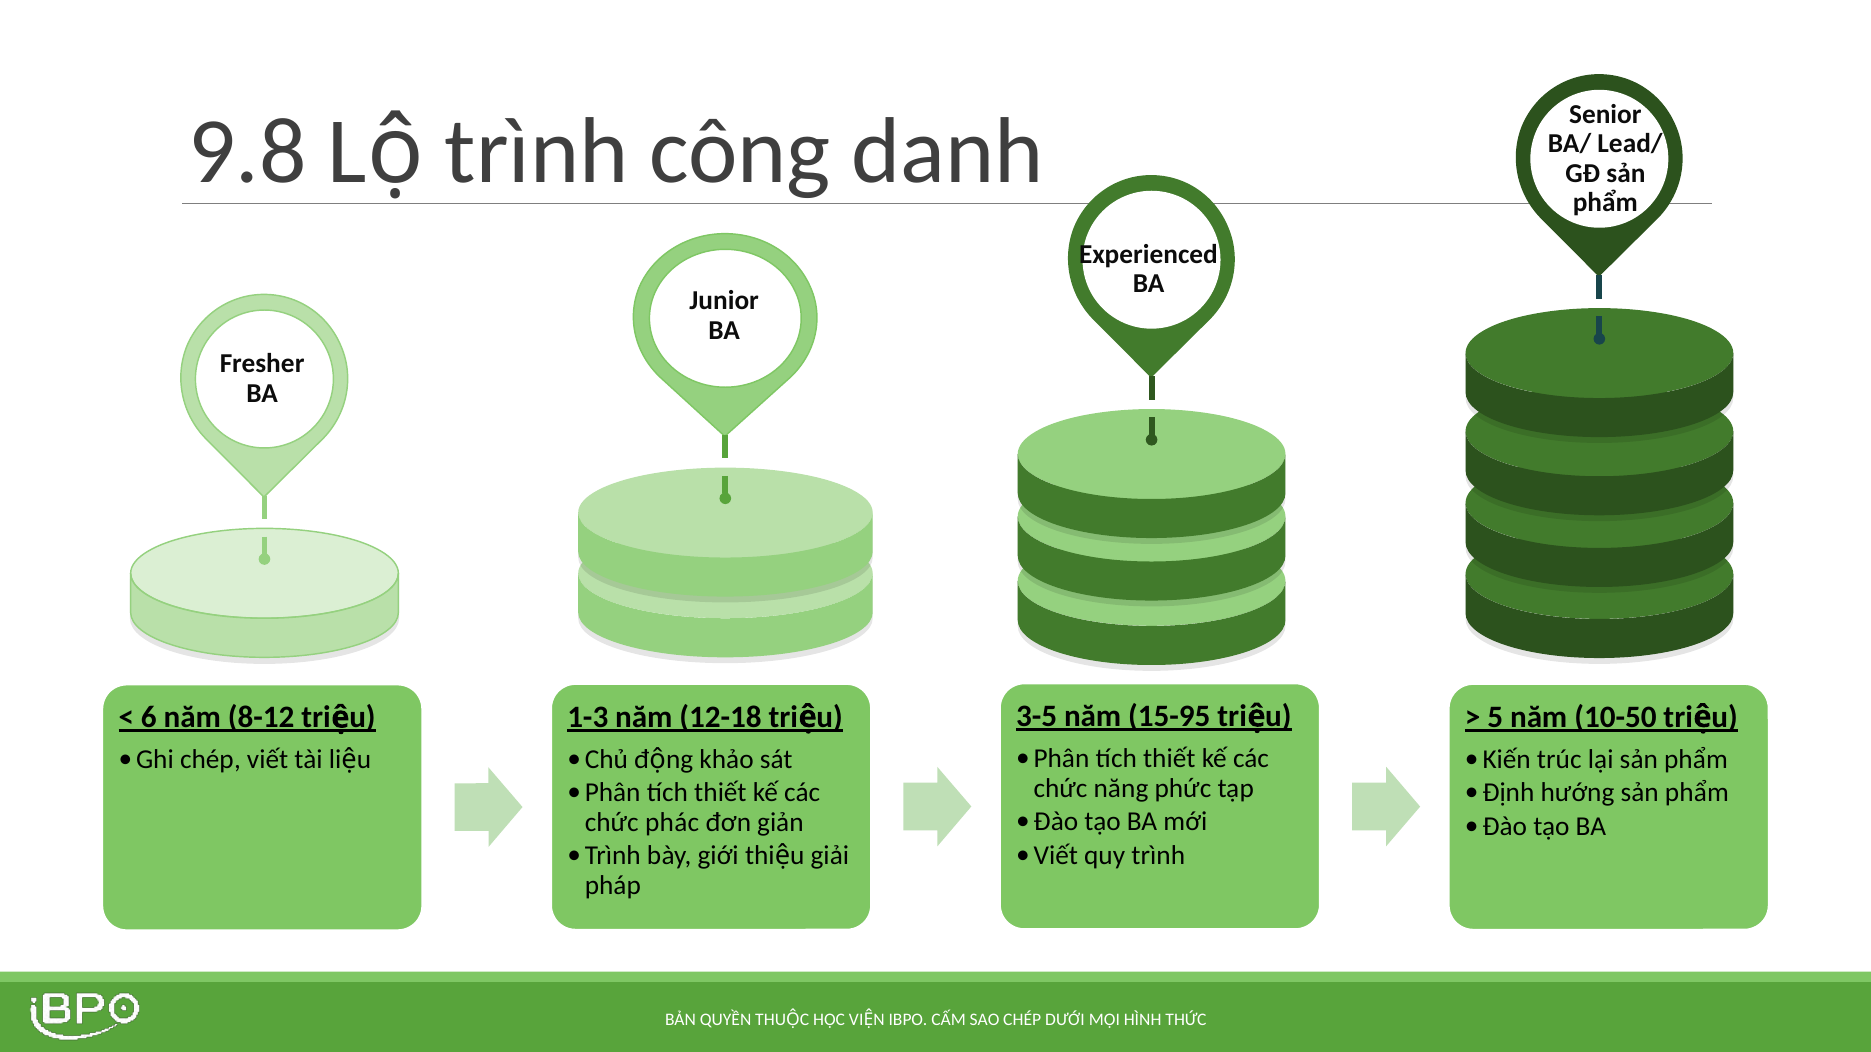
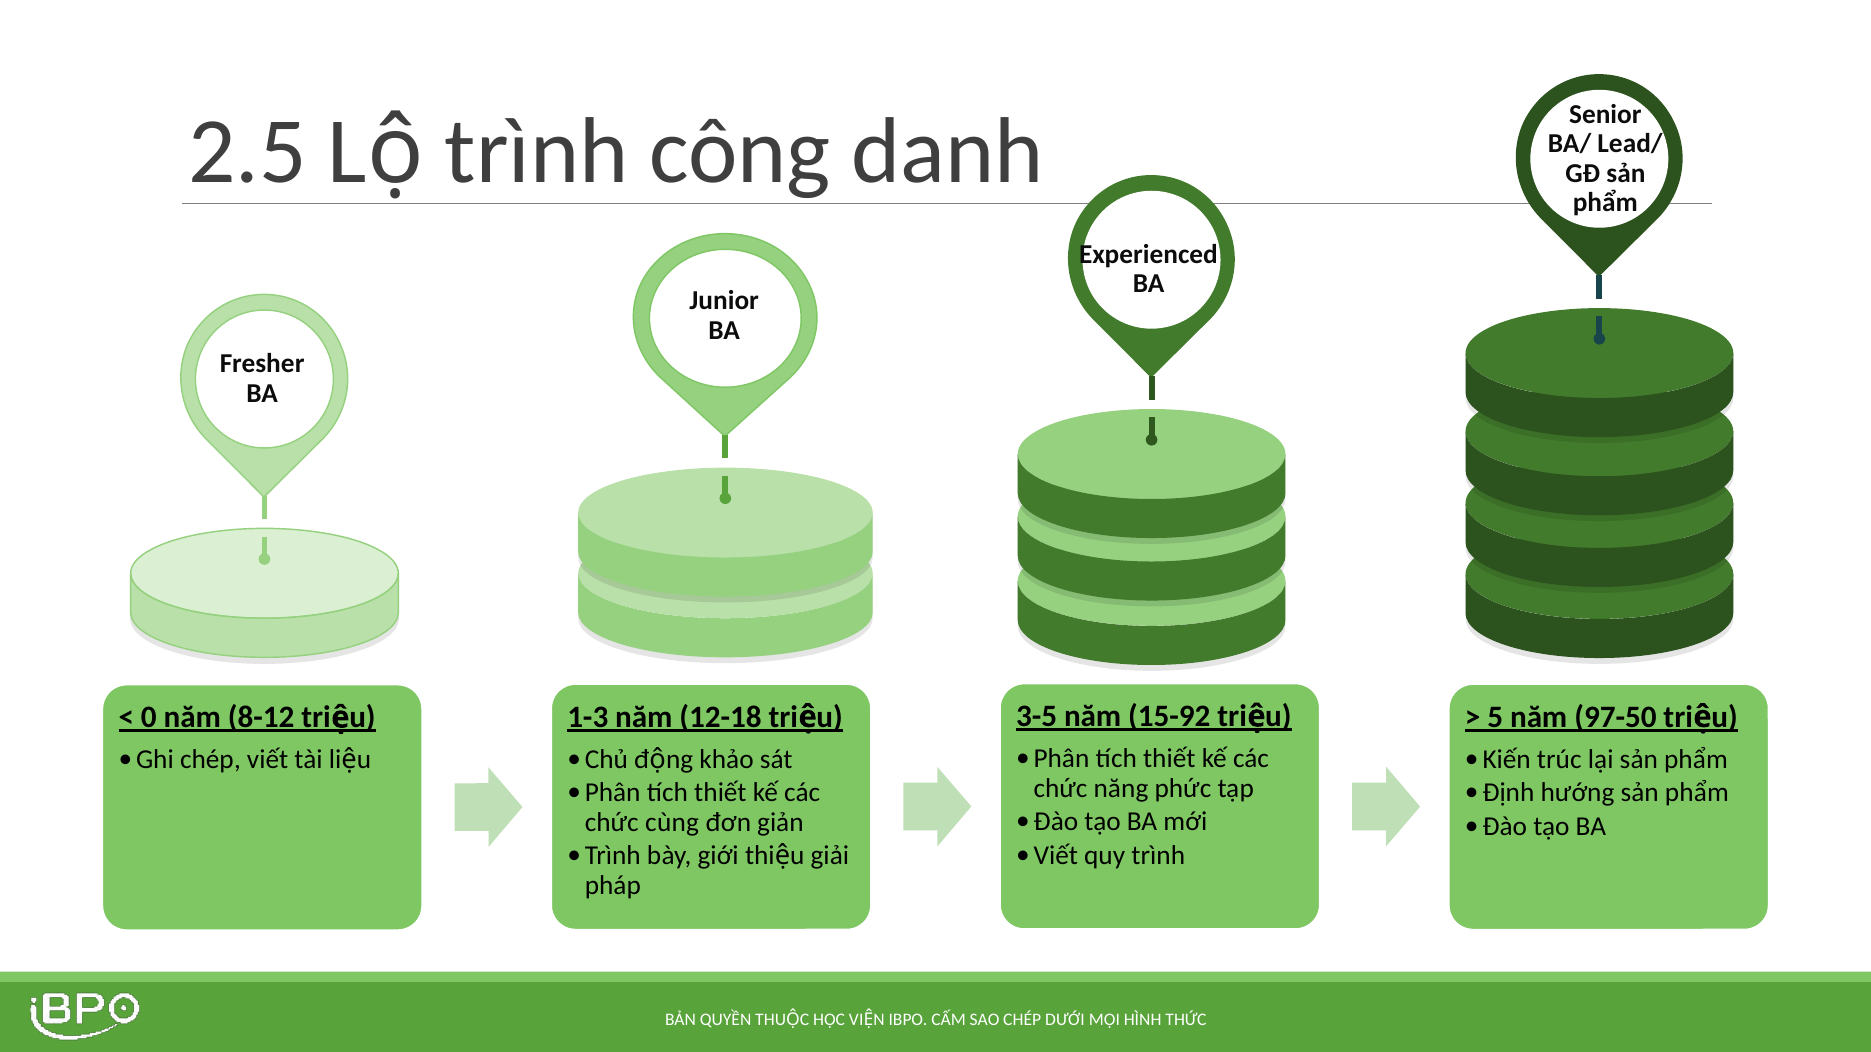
9.8: 9.8 -> 2.5
15-95: 15-95 -> 15-92
10-50: 10-50 -> 97-50
6: 6 -> 0
phác: phác -> cùng
